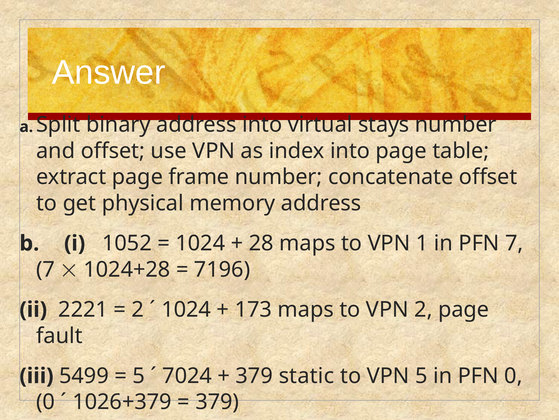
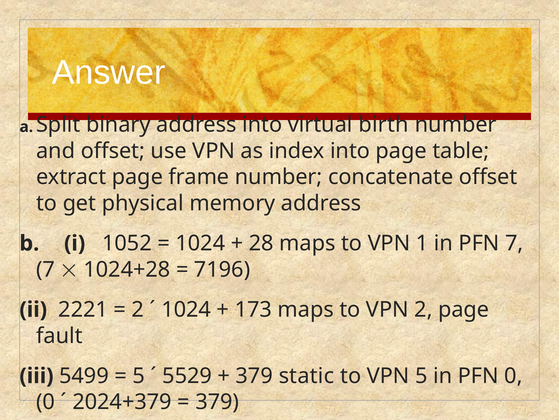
stays: stays -> birth
7024: 7024 -> 5529
1026+379: 1026+379 -> 2024+379
